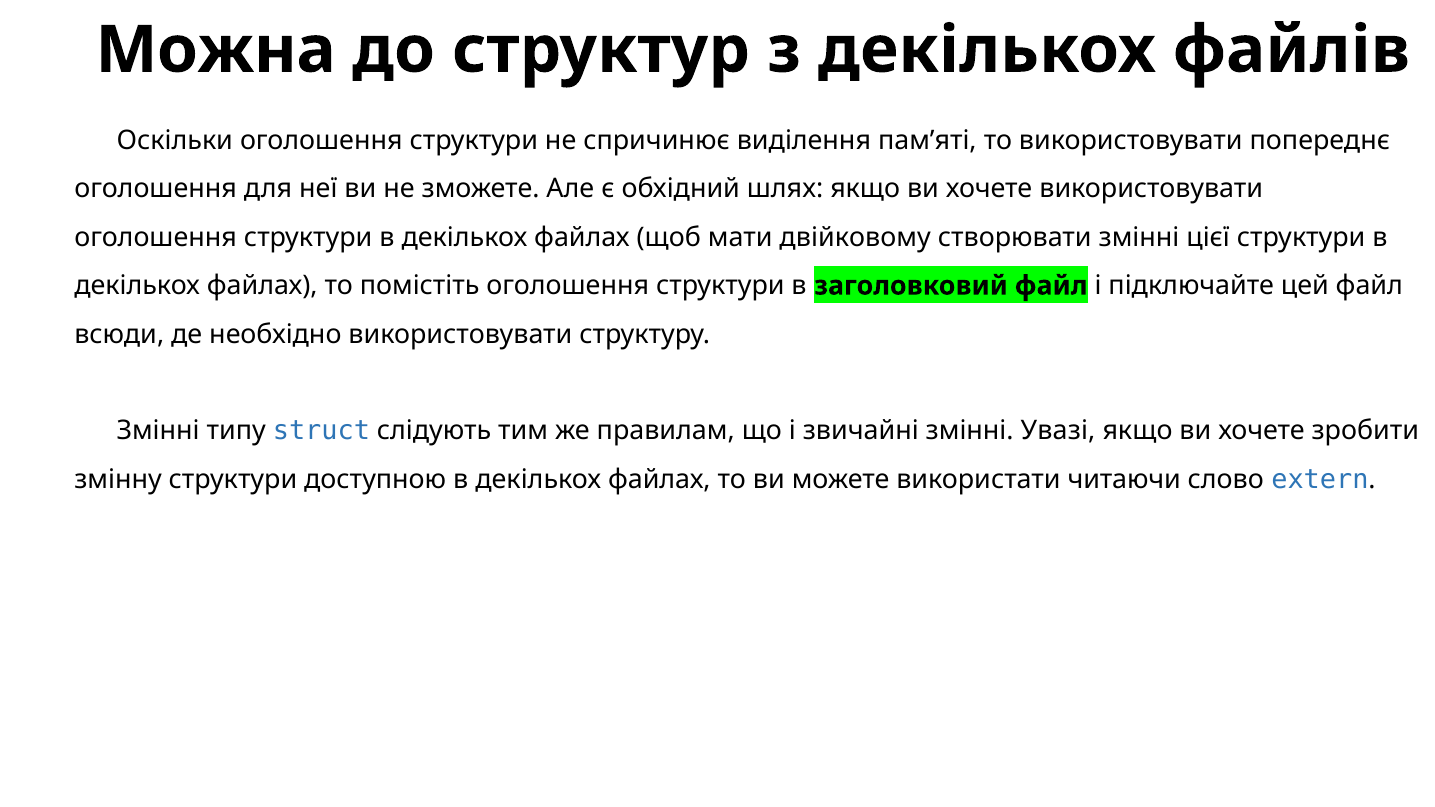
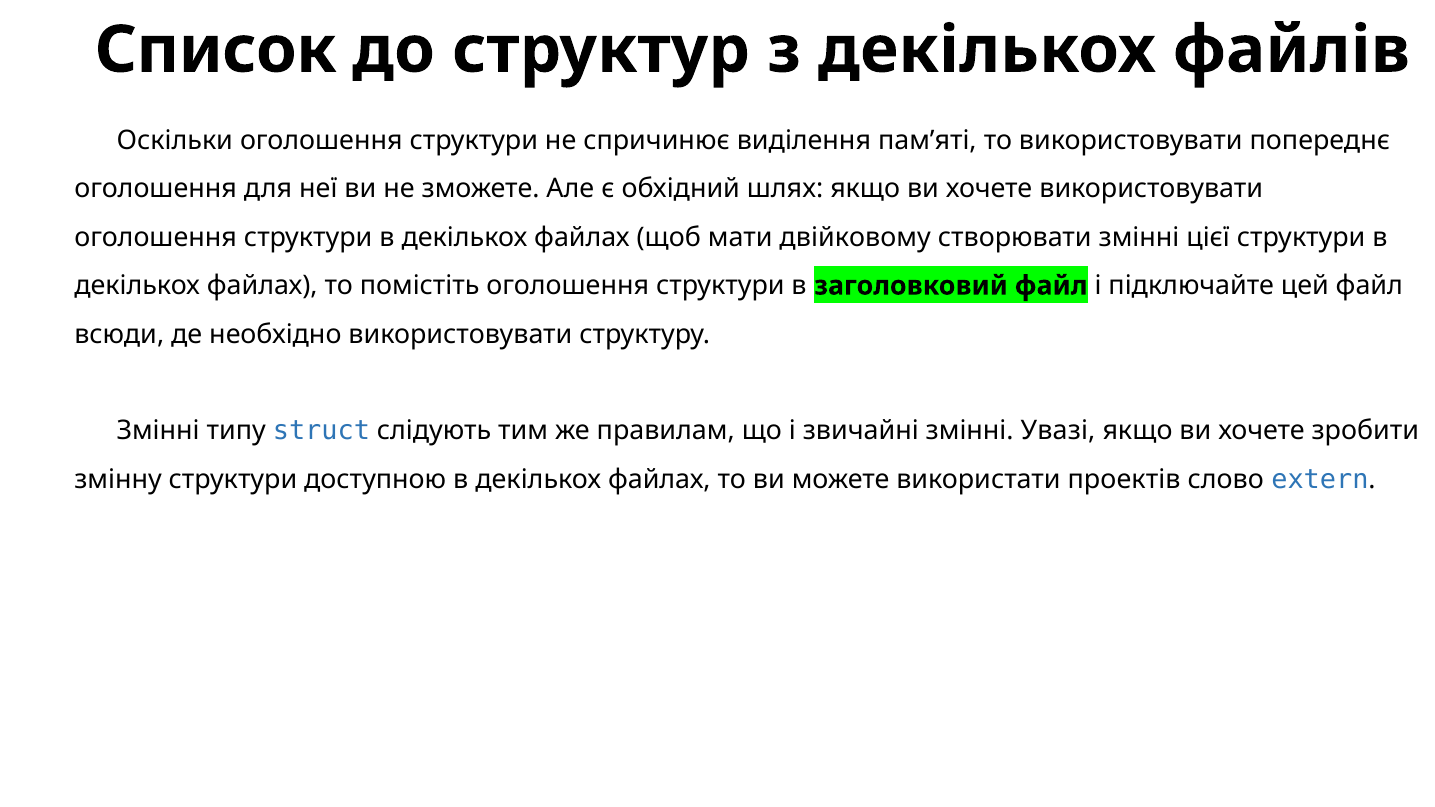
Можна: Можна -> Список
читаючи: читаючи -> проектів
